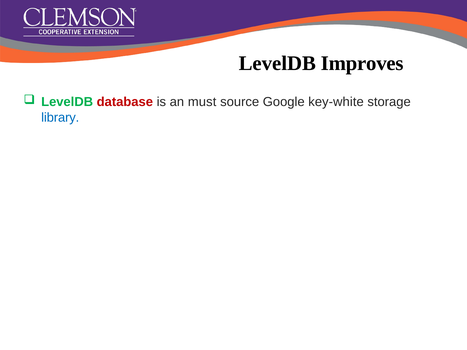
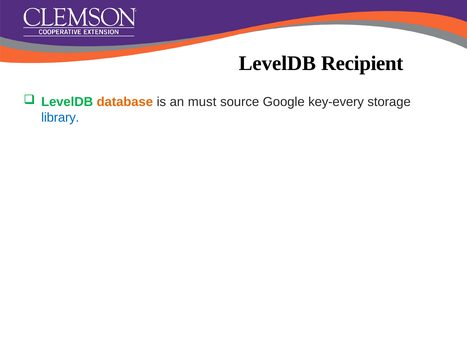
Improves: Improves -> Recipient
database colour: red -> orange
key-white: key-white -> key-every
